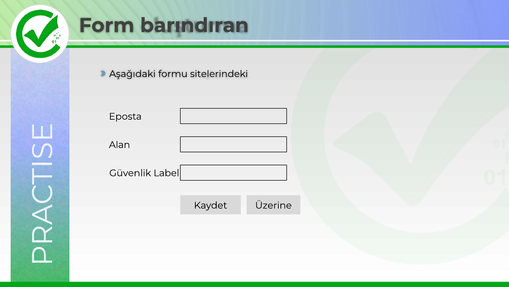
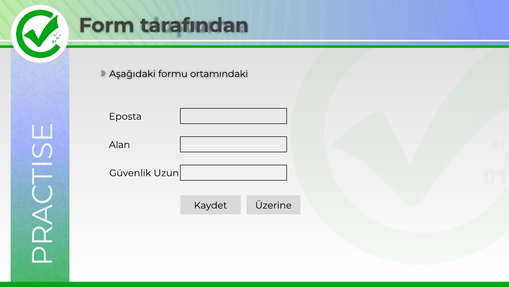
barındıran: barındıran -> tarafından
sitelerindeki: sitelerindeki -> ortamındaki
Label: Label -> Uzun
